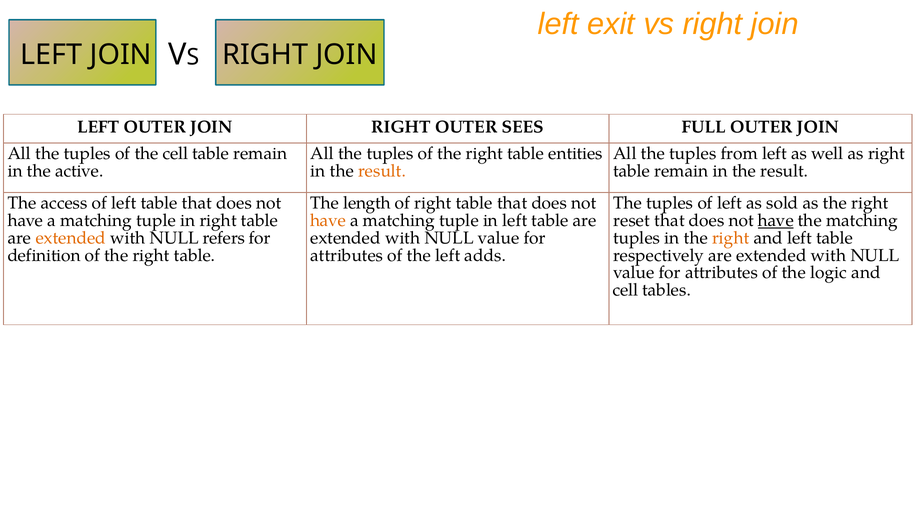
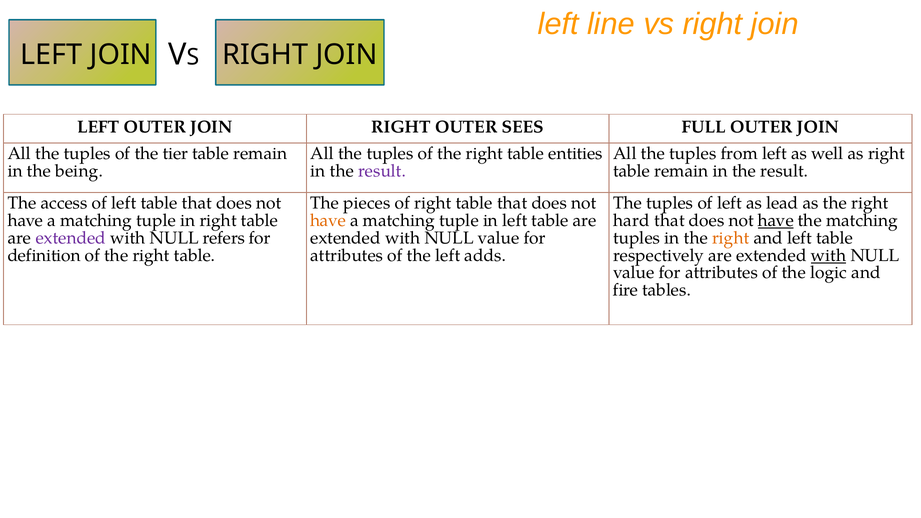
exit: exit -> line
the cell: cell -> tier
active: active -> being
result at (382, 171) colour: orange -> purple
length: length -> pieces
sold: sold -> lead
reset: reset -> hard
extended at (71, 238) colour: orange -> purple
with at (829, 255) underline: none -> present
cell at (626, 290): cell -> fire
